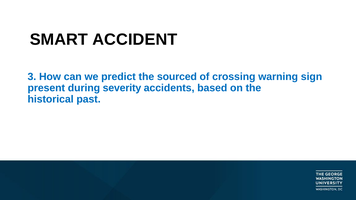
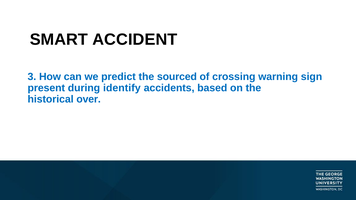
severity: severity -> identify
past: past -> over
